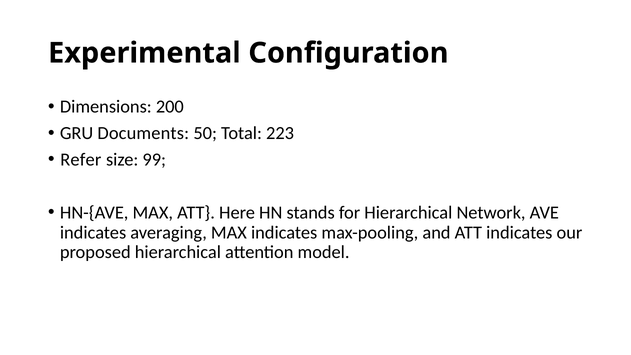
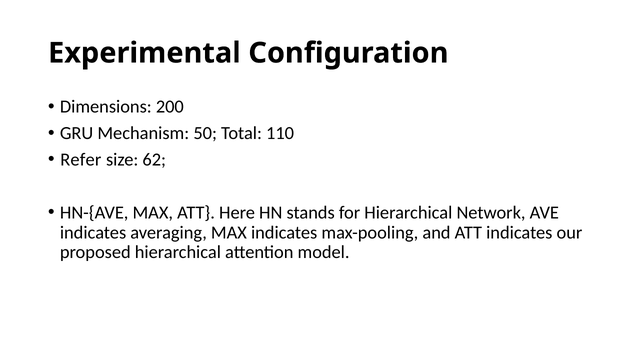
Documents: Documents -> Mechanism
223: 223 -> 110
99: 99 -> 62
